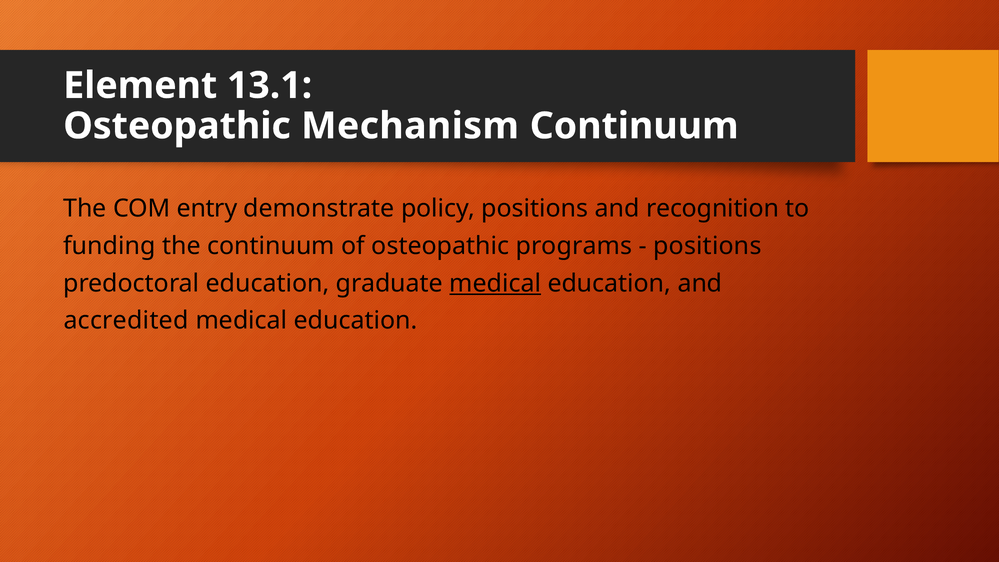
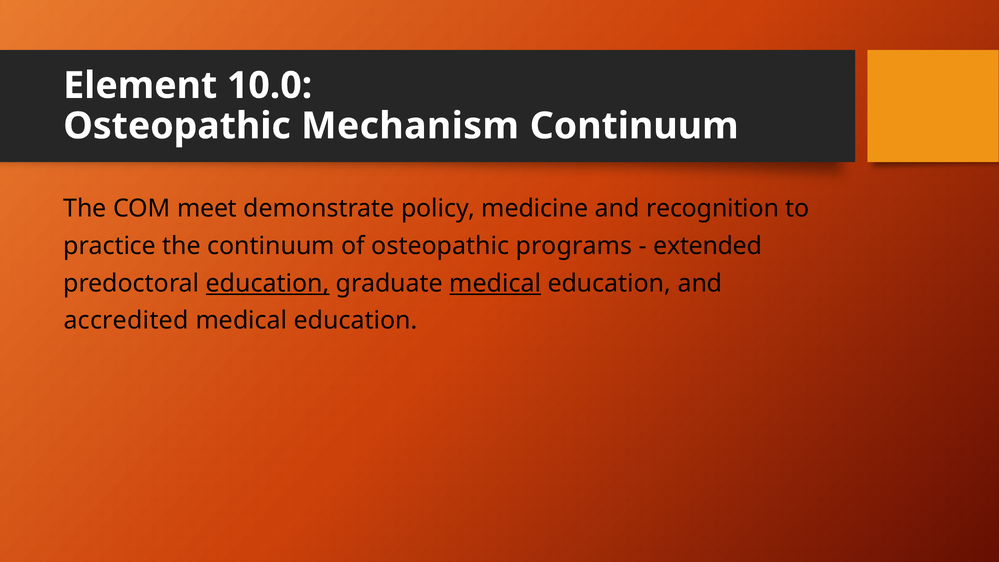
13.1: 13.1 -> 10.0
entry: entry -> meet
policy positions: positions -> medicine
funding: funding -> practice
positions at (707, 246): positions -> extended
education at (268, 283) underline: none -> present
